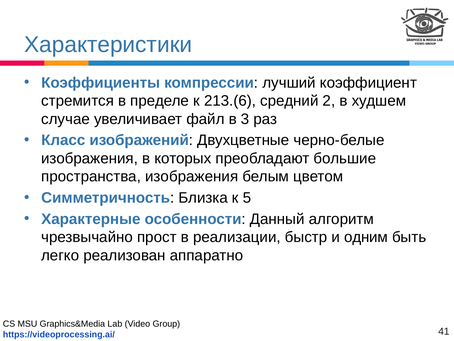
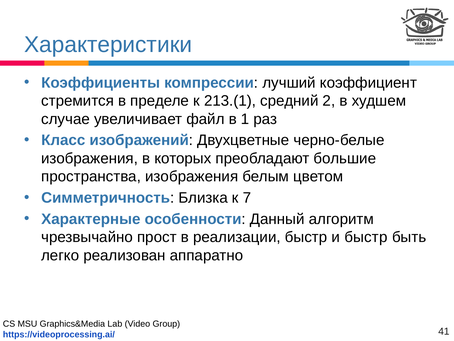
213.(6: 213.(6 -> 213.(1
3: 3 -> 1
5: 5 -> 7
и одним: одним -> быстр
